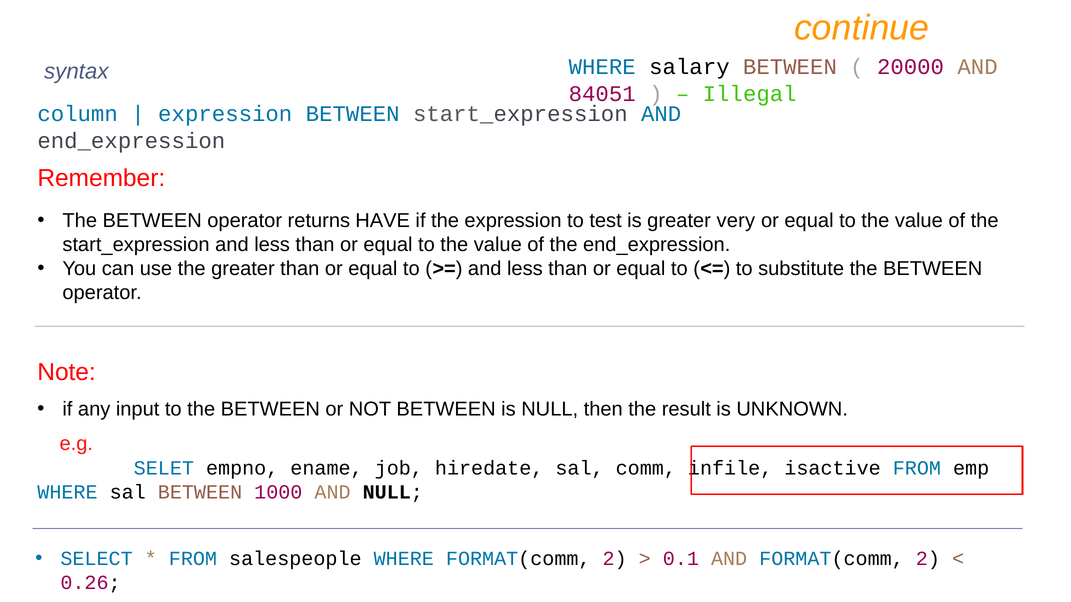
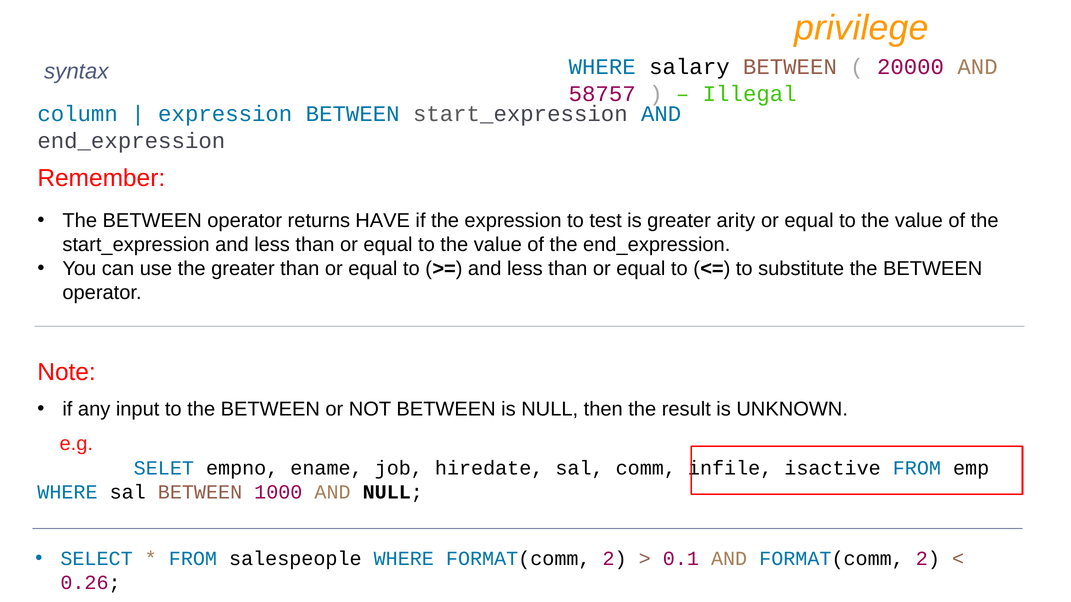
continue: continue -> privilege
84051: 84051 -> 58757
very: very -> arity
